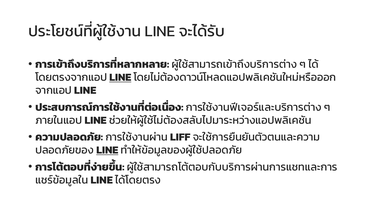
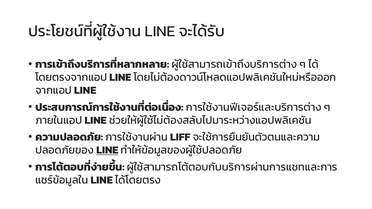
LINE at (120, 77) underline: present -> none
